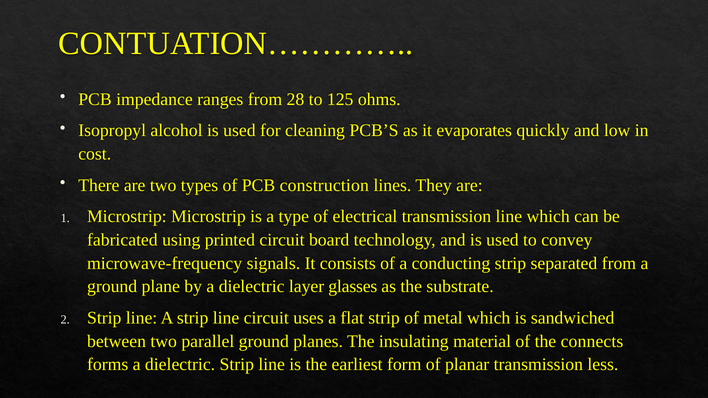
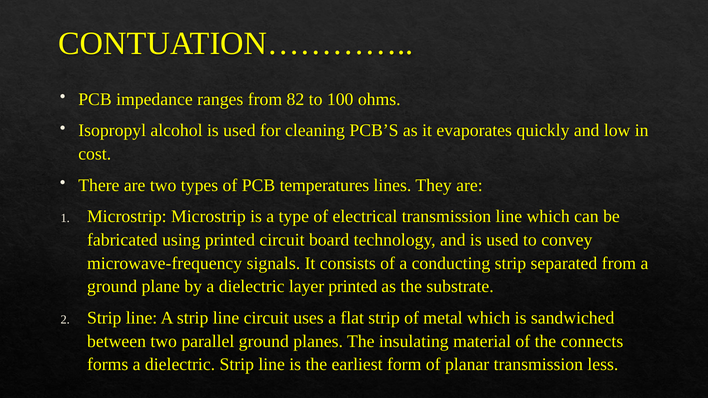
28: 28 -> 82
125: 125 -> 100
construction: construction -> temperatures
layer glasses: glasses -> printed
